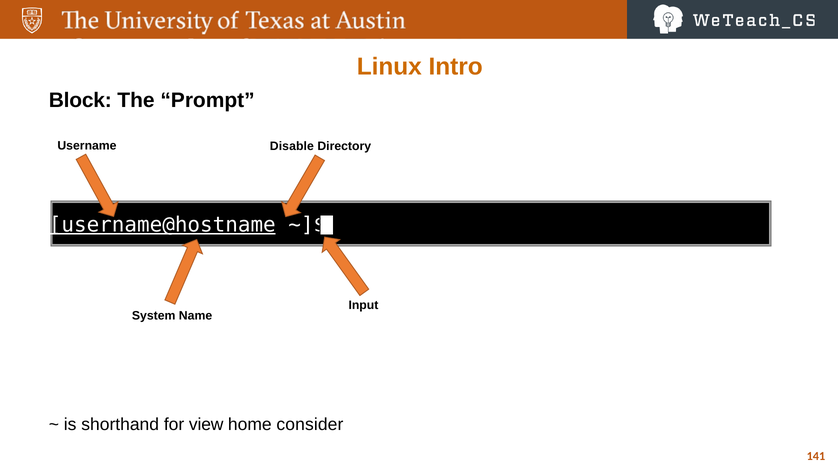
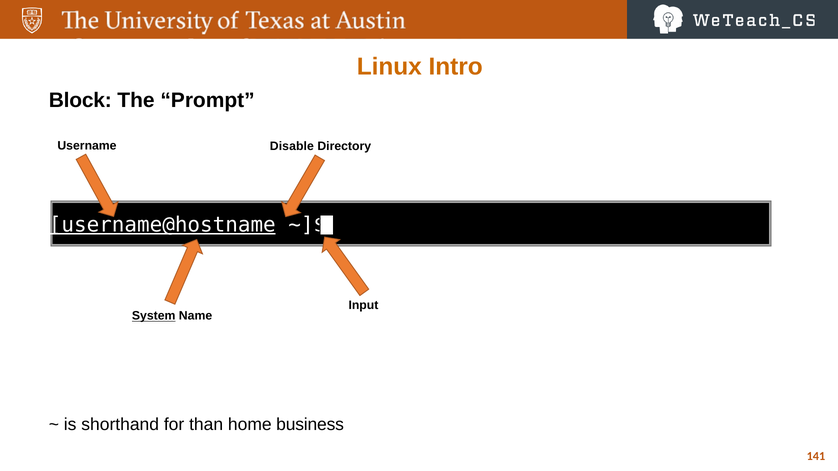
System underline: none -> present
view: view -> than
consider: consider -> business
